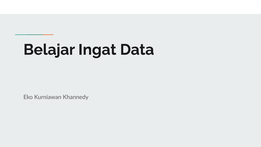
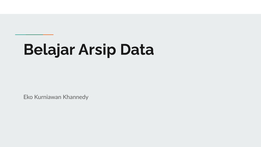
Ingat: Ingat -> Arsip
